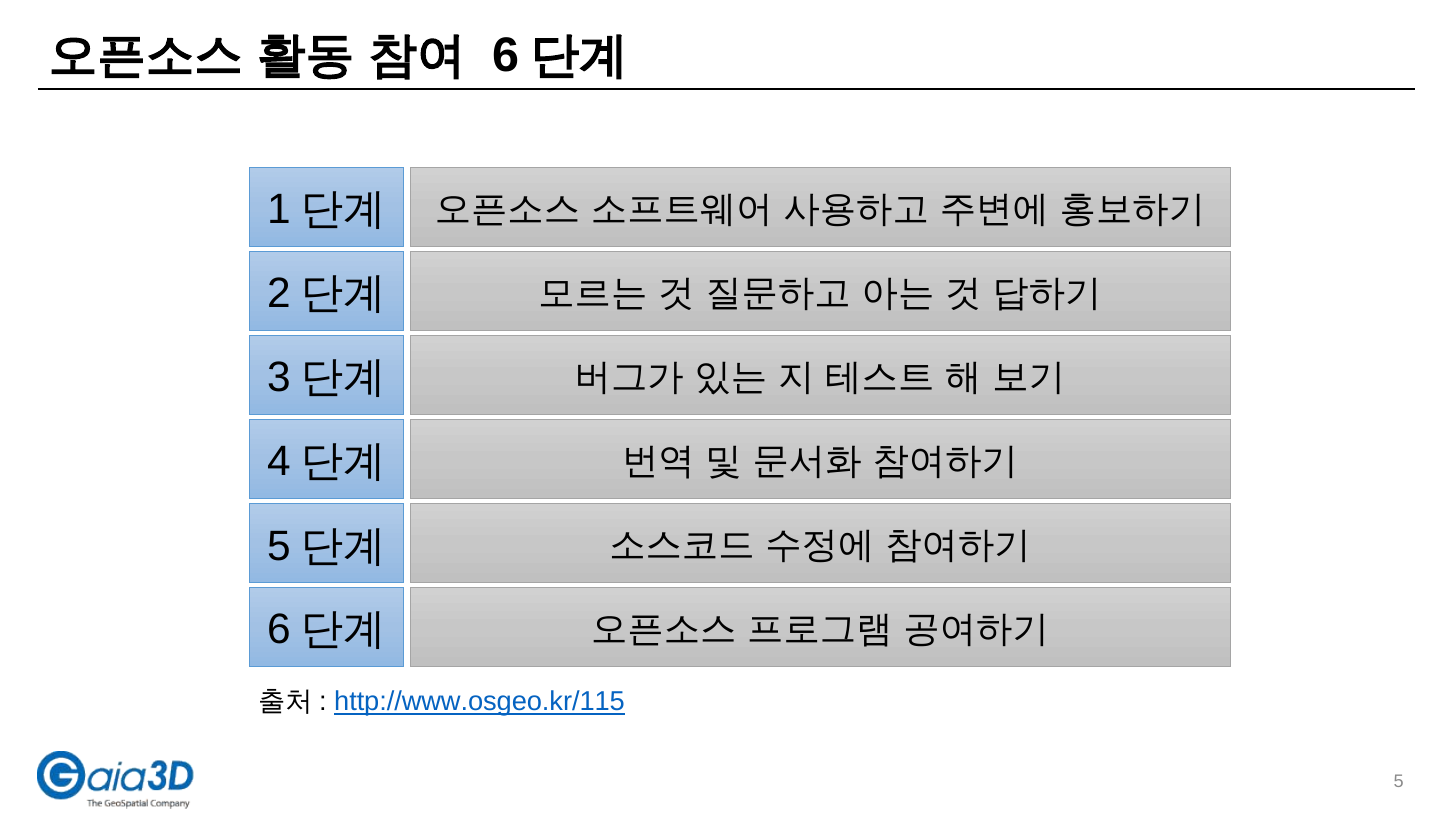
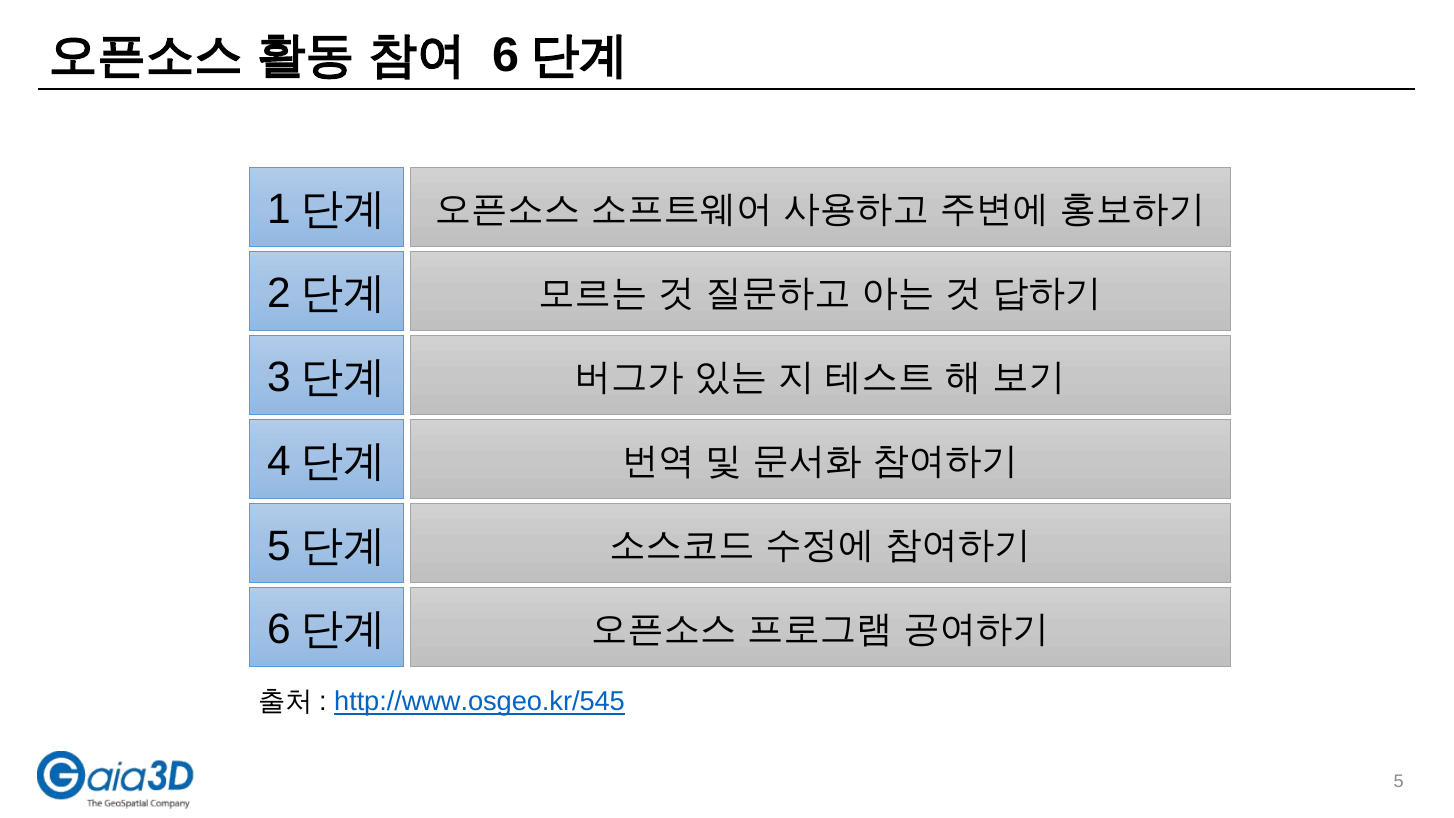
http://www.osgeo.kr/115: http://www.osgeo.kr/115 -> http://www.osgeo.kr/545
